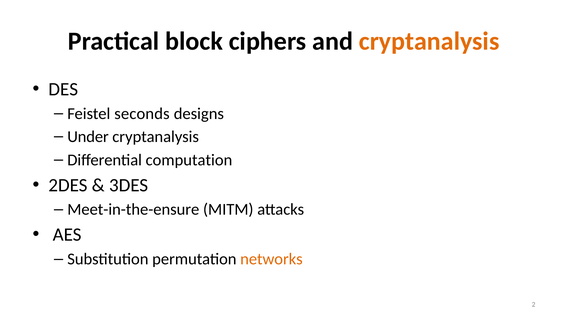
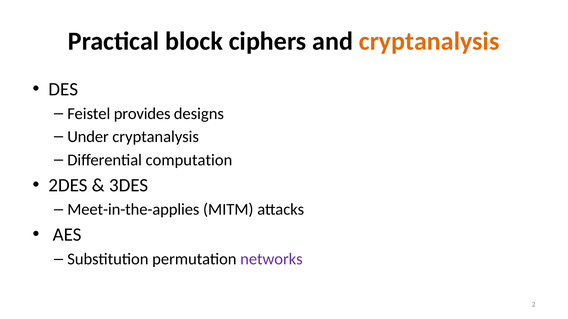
seconds: seconds -> provides
Meet-in-the-ensure: Meet-in-the-ensure -> Meet-in-the-applies
networks colour: orange -> purple
